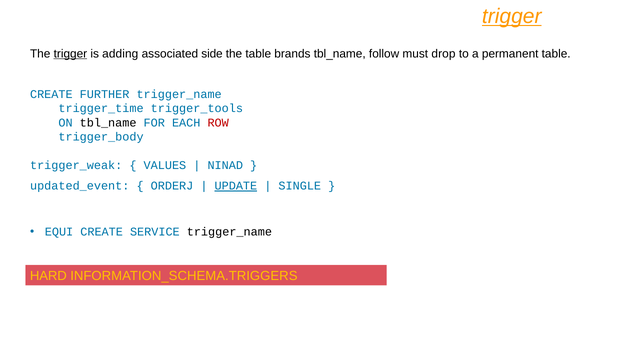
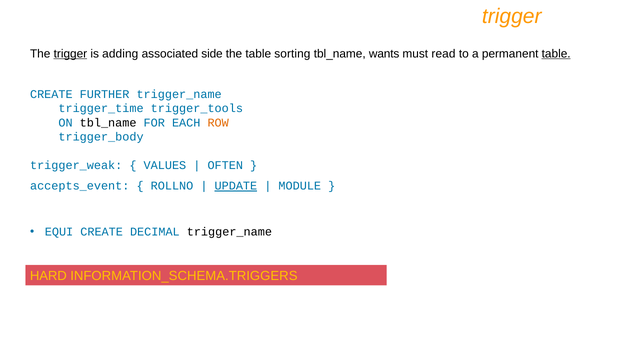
trigger at (512, 16) underline: present -> none
brands: brands -> sorting
follow: follow -> wants
drop: drop -> read
table at (556, 54) underline: none -> present
ROW colour: red -> orange
NINAD: NINAD -> OFTEN
updated_event: updated_event -> accepts_event
ORDERJ: ORDERJ -> ROLLNO
SINGLE: SINGLE -> MODULE
SERVICE: SERVICE -> DECIMAL
